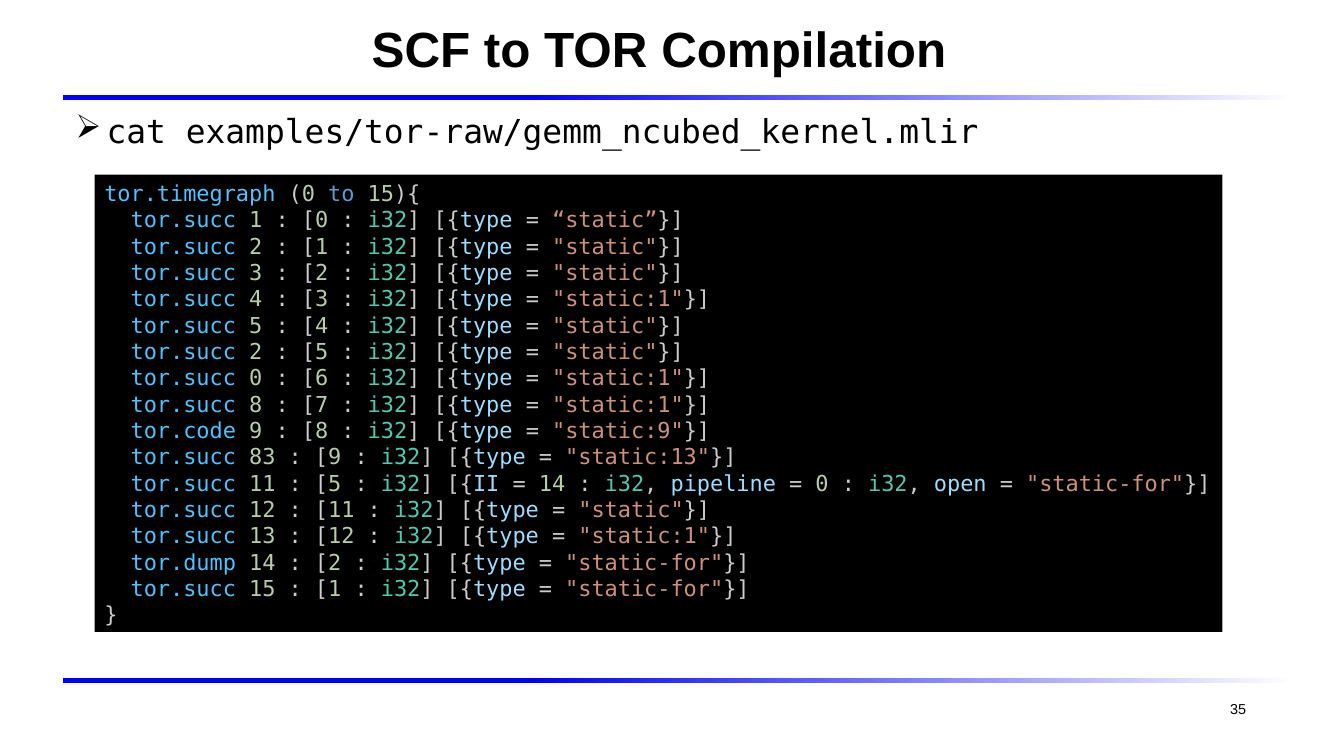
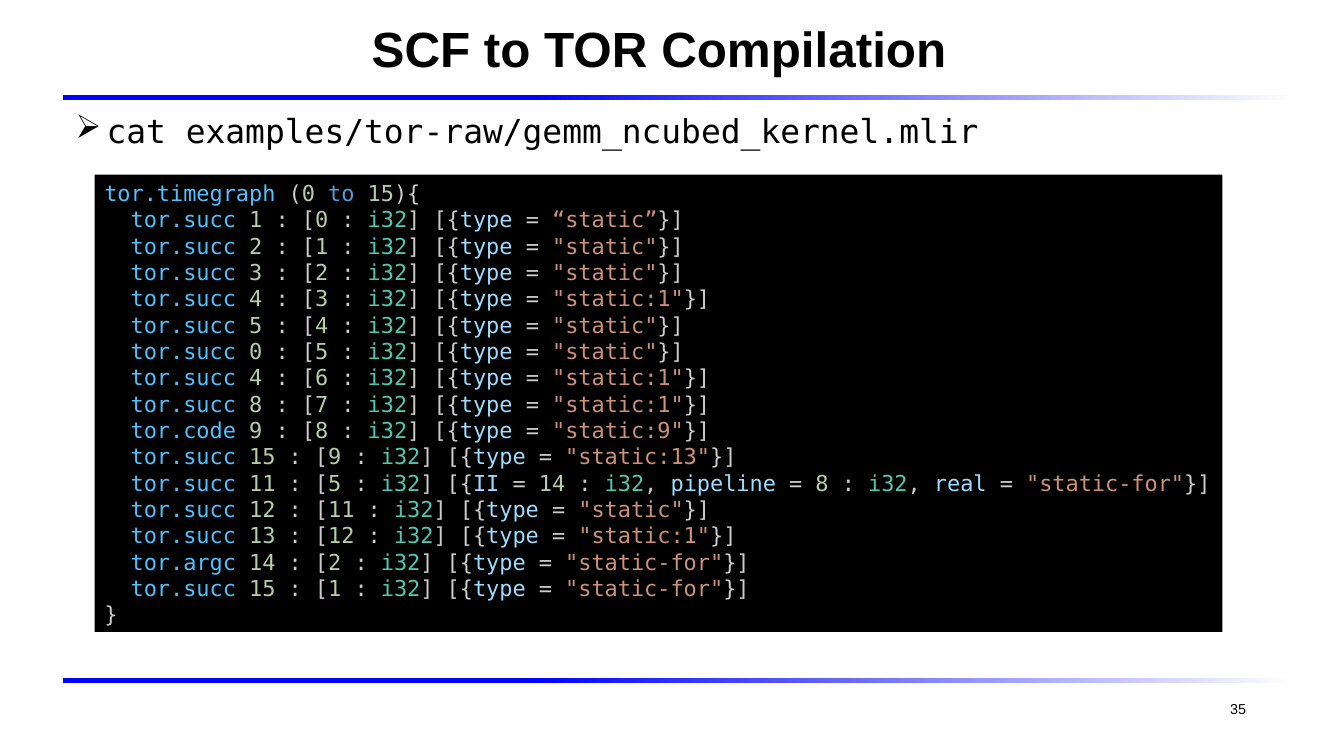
2 at (256, 352): 2 -> 0
0 at (256, 378): 0 -> 4
83 at (262, 457): 83 -> 15
0 at (822, 484): 0 -> 8
open: open -> real
tor.dump: tor.dump -> tor.argc
